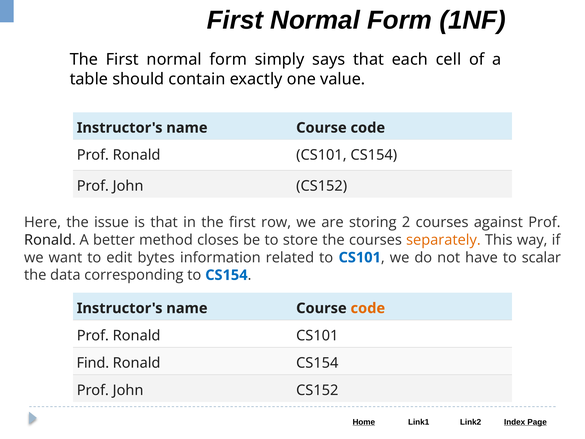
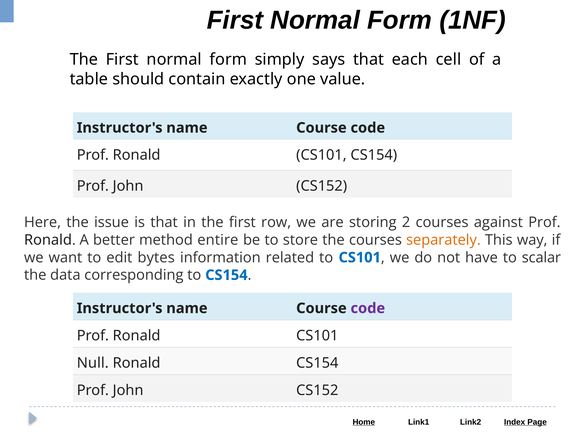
closes: closes -> entire
code at (368, 308) colour: orange -> purple
Find: Find -> Null
